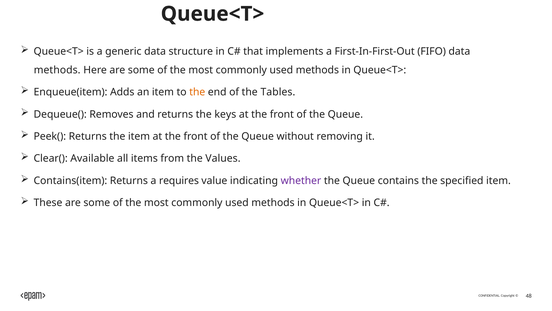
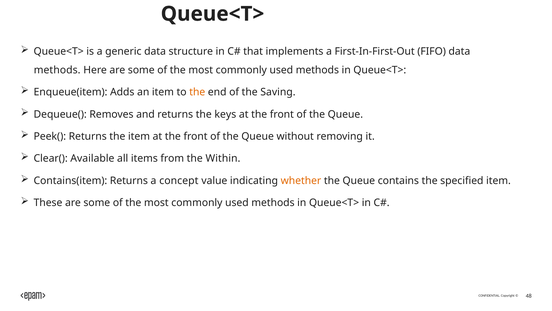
Tables: Tables -> Saving
Values: Values -> Within
requires: requires -> concept
whether colour: purple -> orange
